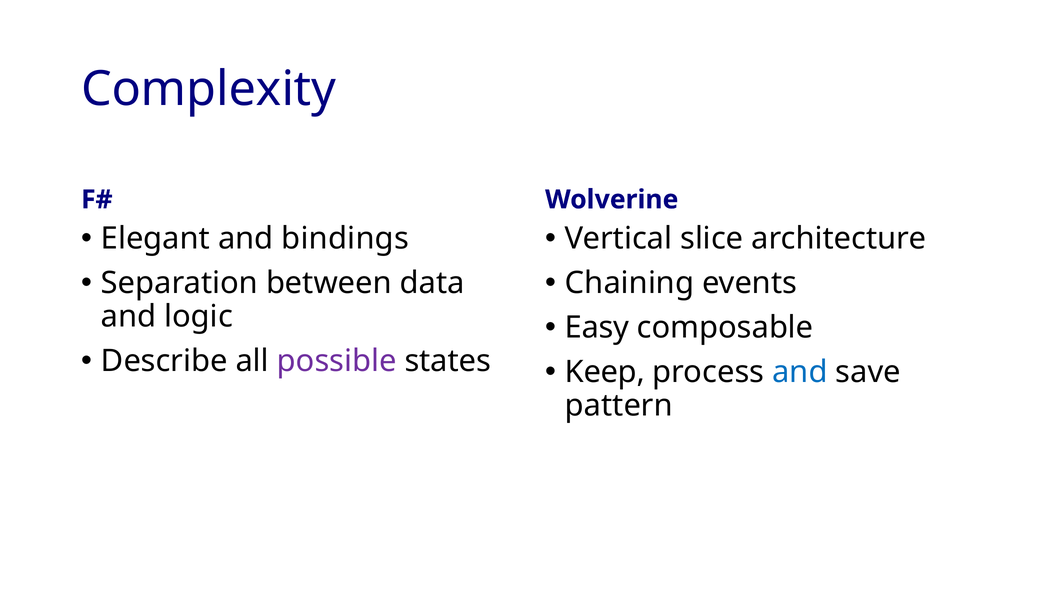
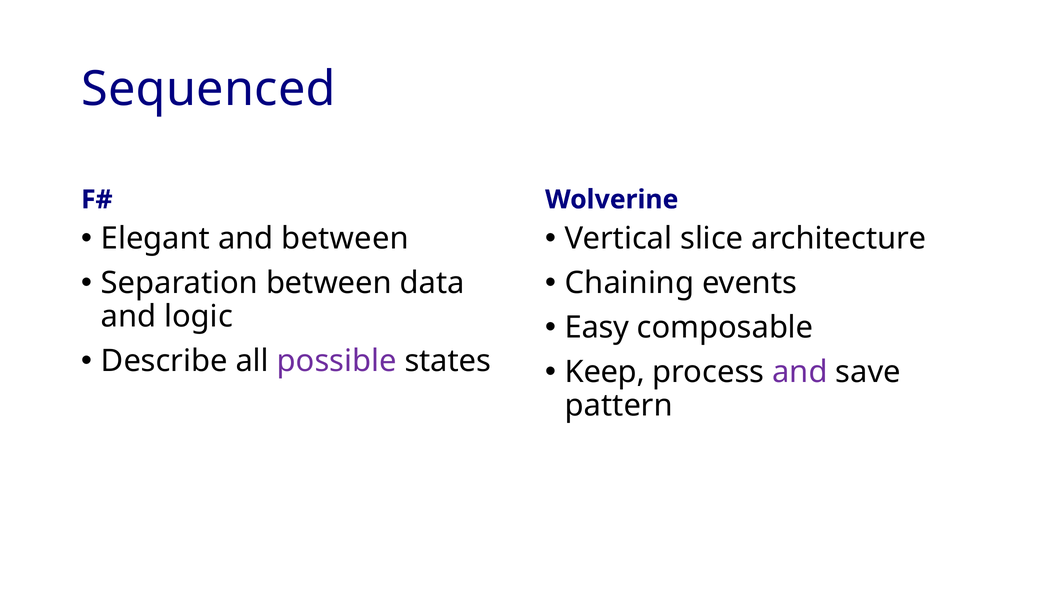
Complexity: Complexity -> Sequenced
and bindings: bindings -> between
and at (800, 372) colour: blue -> purple
